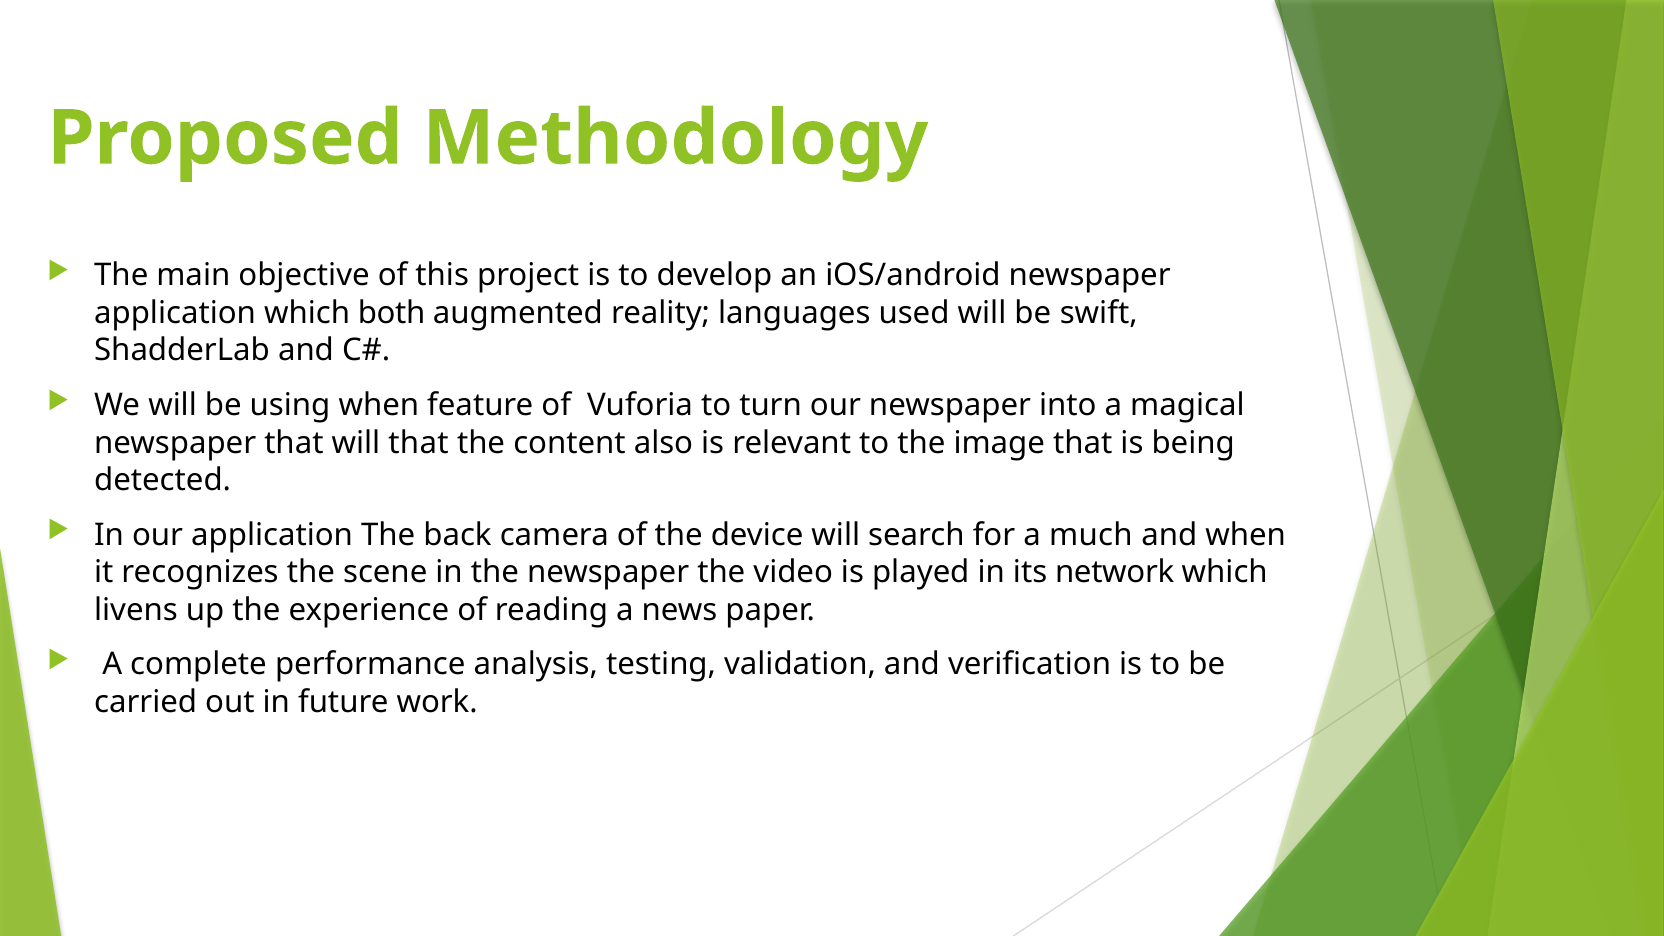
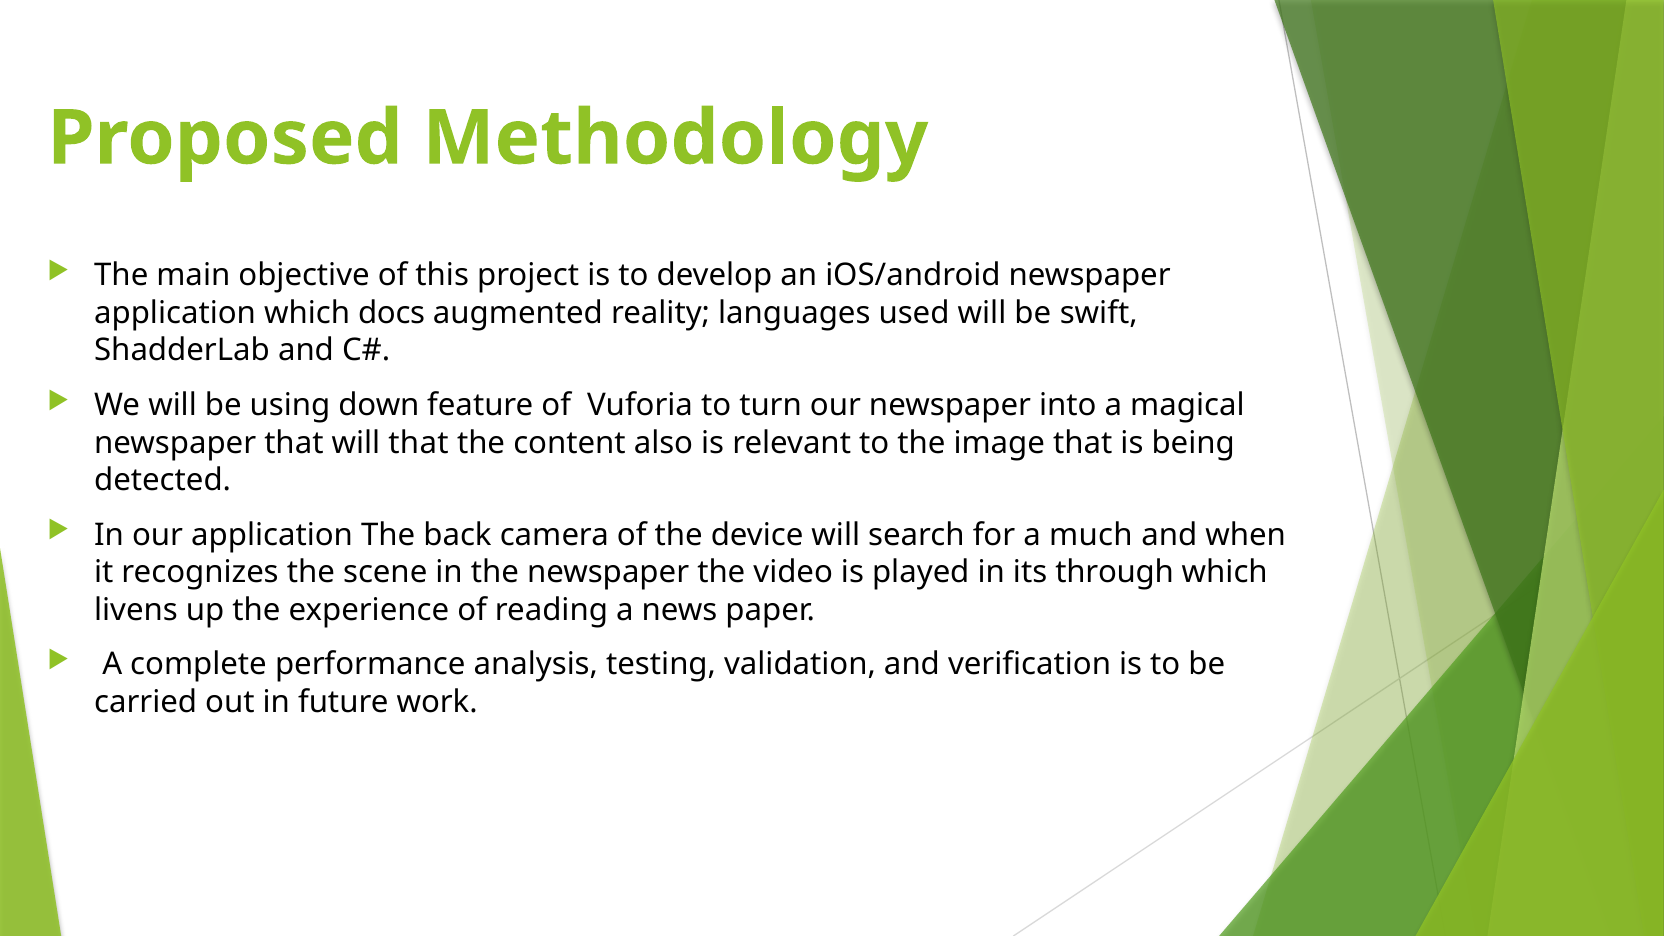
both: both -> docs
using when: when -> down
network: network -> through
